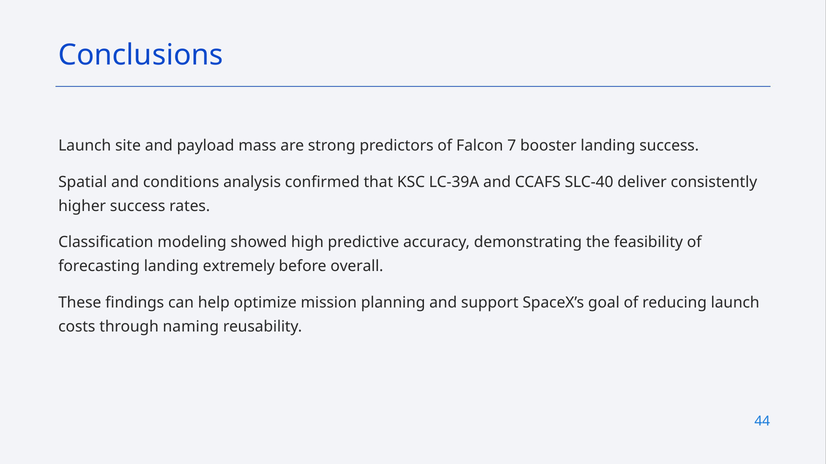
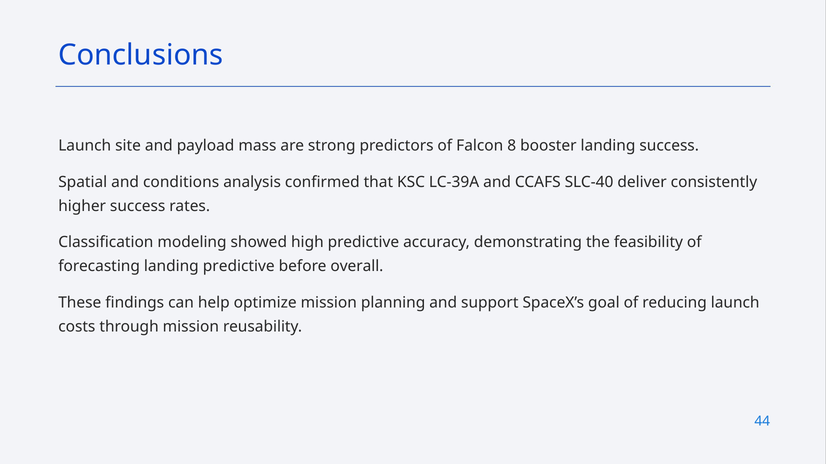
7: 7 -> 8
landing extremely: extremely -> predictive
through naming: naming -> mission
